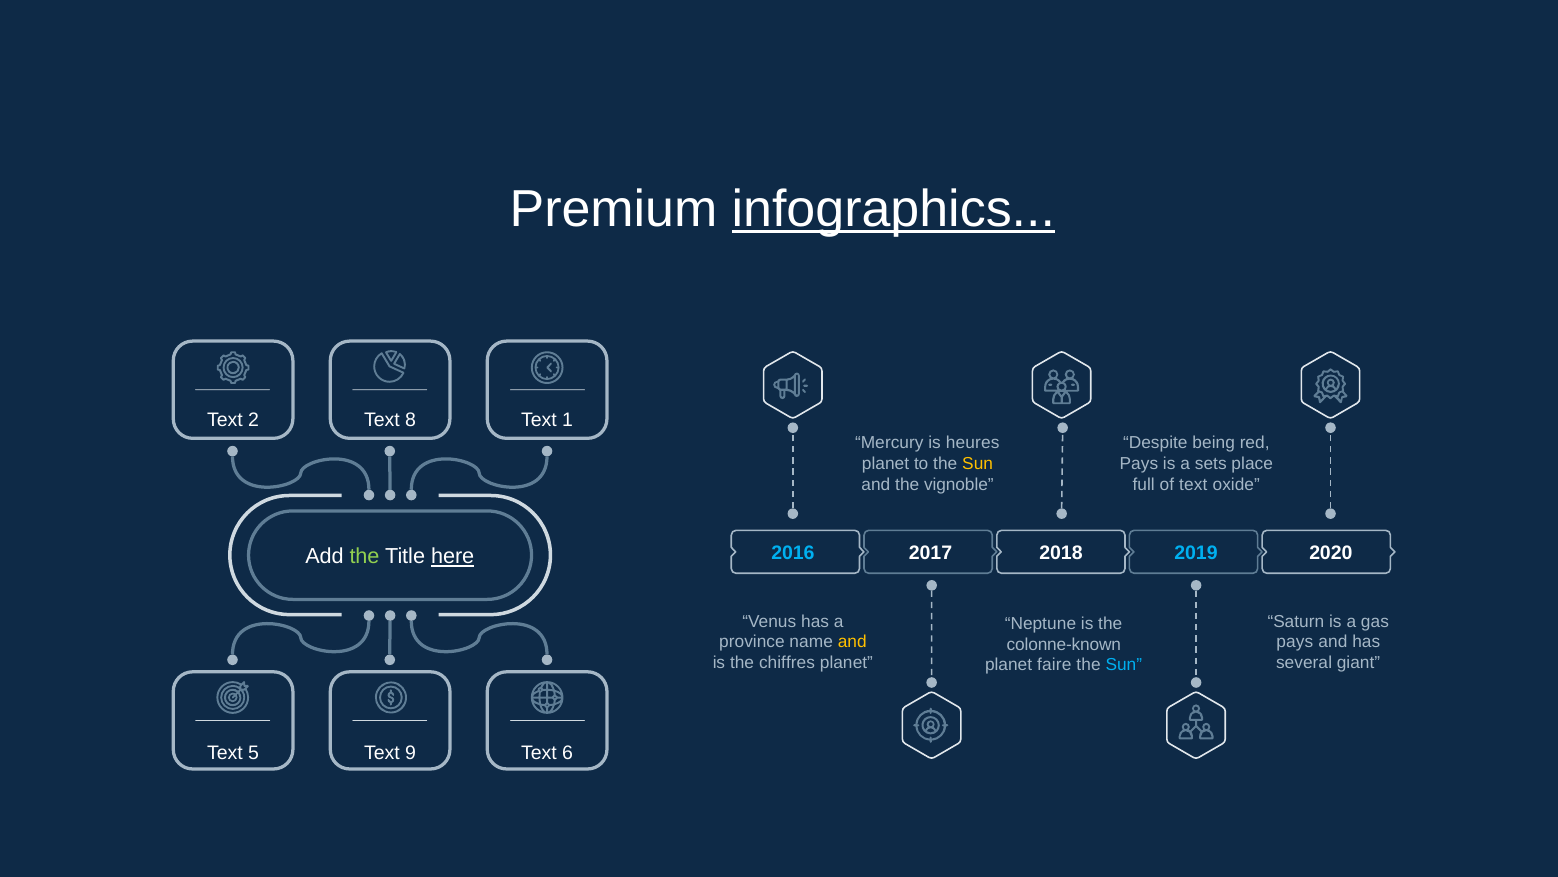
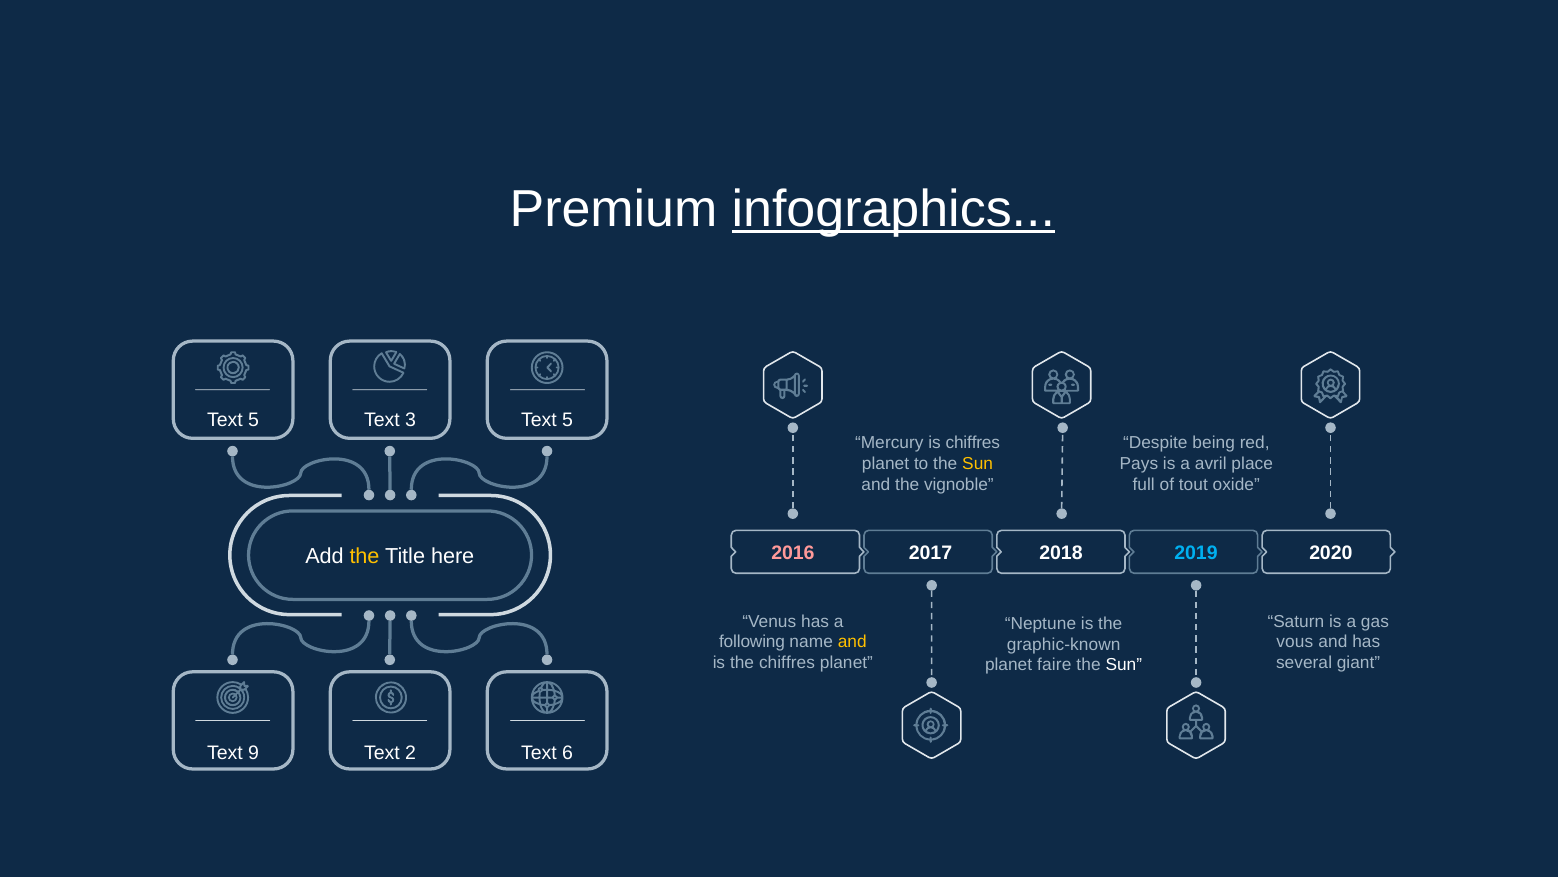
2 at (254, 420): 2 -> 5
8: 8 -> 3
1 at (568, 420): 1 -> 5
is heures: heures -> chiffres
sets: sets -> avril
of text: text -> tout
2016 colour: light blue -> pink
the at (365, 556) colour: light green -> yellow
here underline: present -> none
province: province -> following
pays at (1295, 642): pays -> vous
colonne-known: colonne-known -> graphic-known
Sun at (1124, 665) colour: light blue -> white
5: 5 -> 9
9: 9 -> 2
